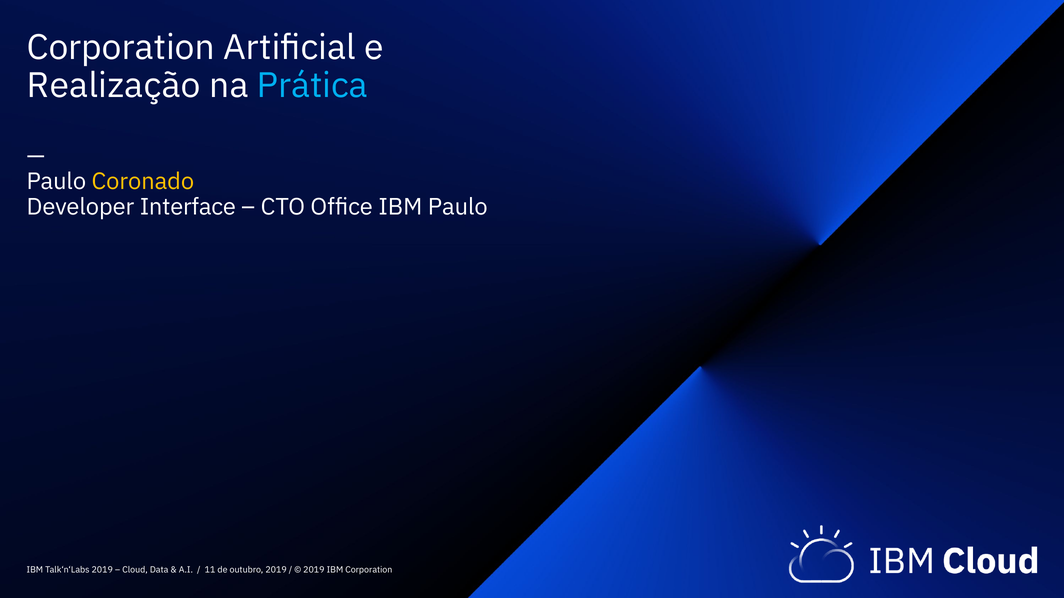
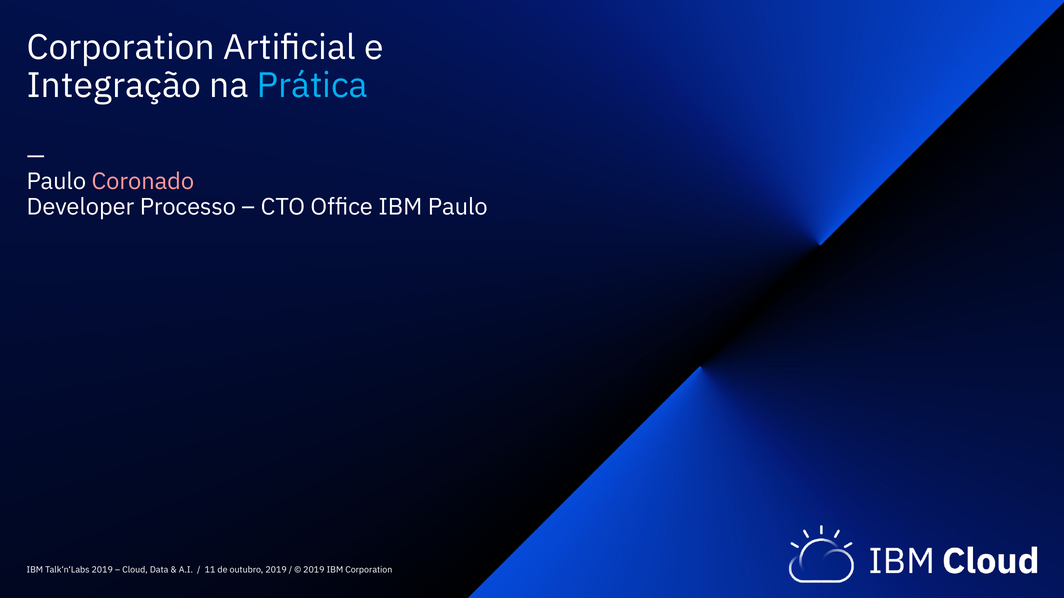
Realização: Realização -> Integração
Coronado colour: yellow -> pink
Interface: Interface -> Processo
